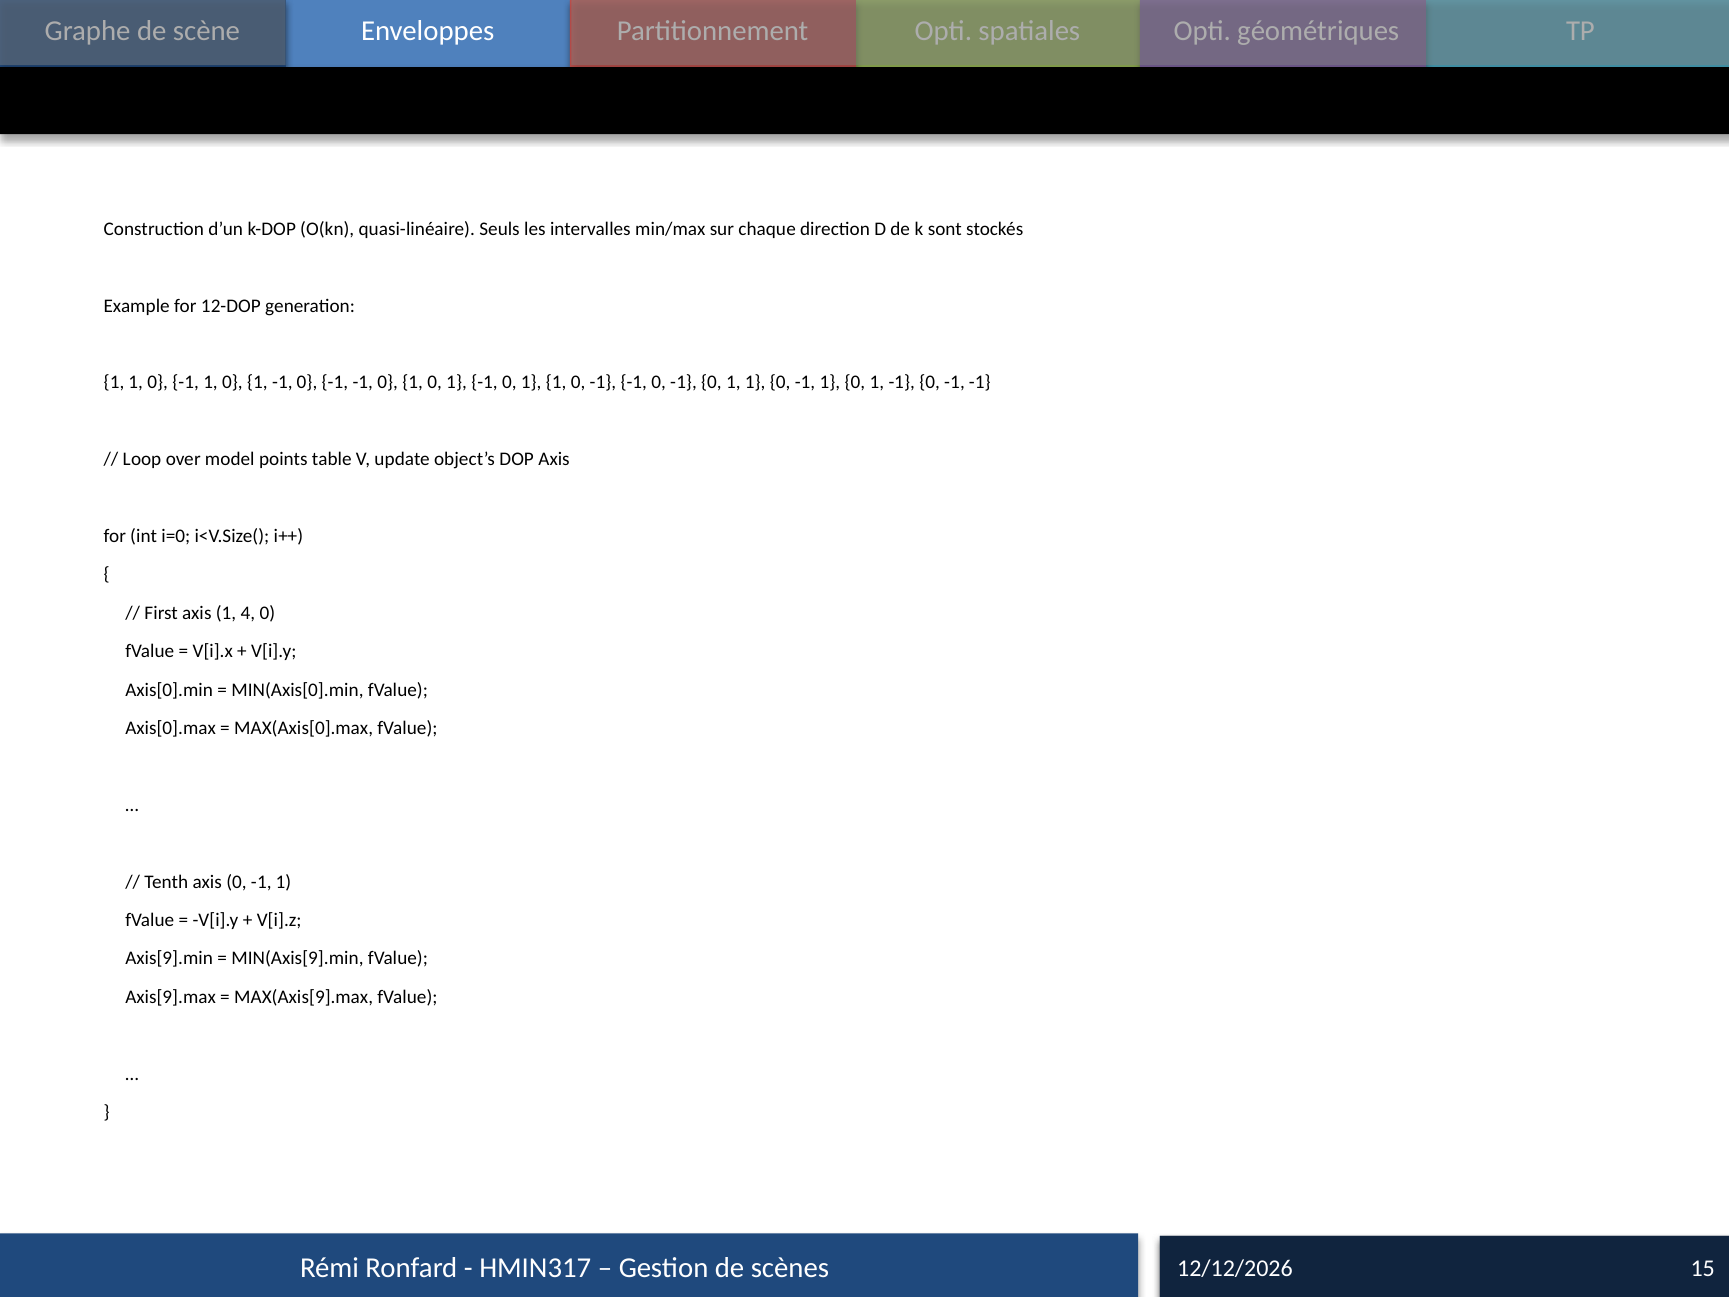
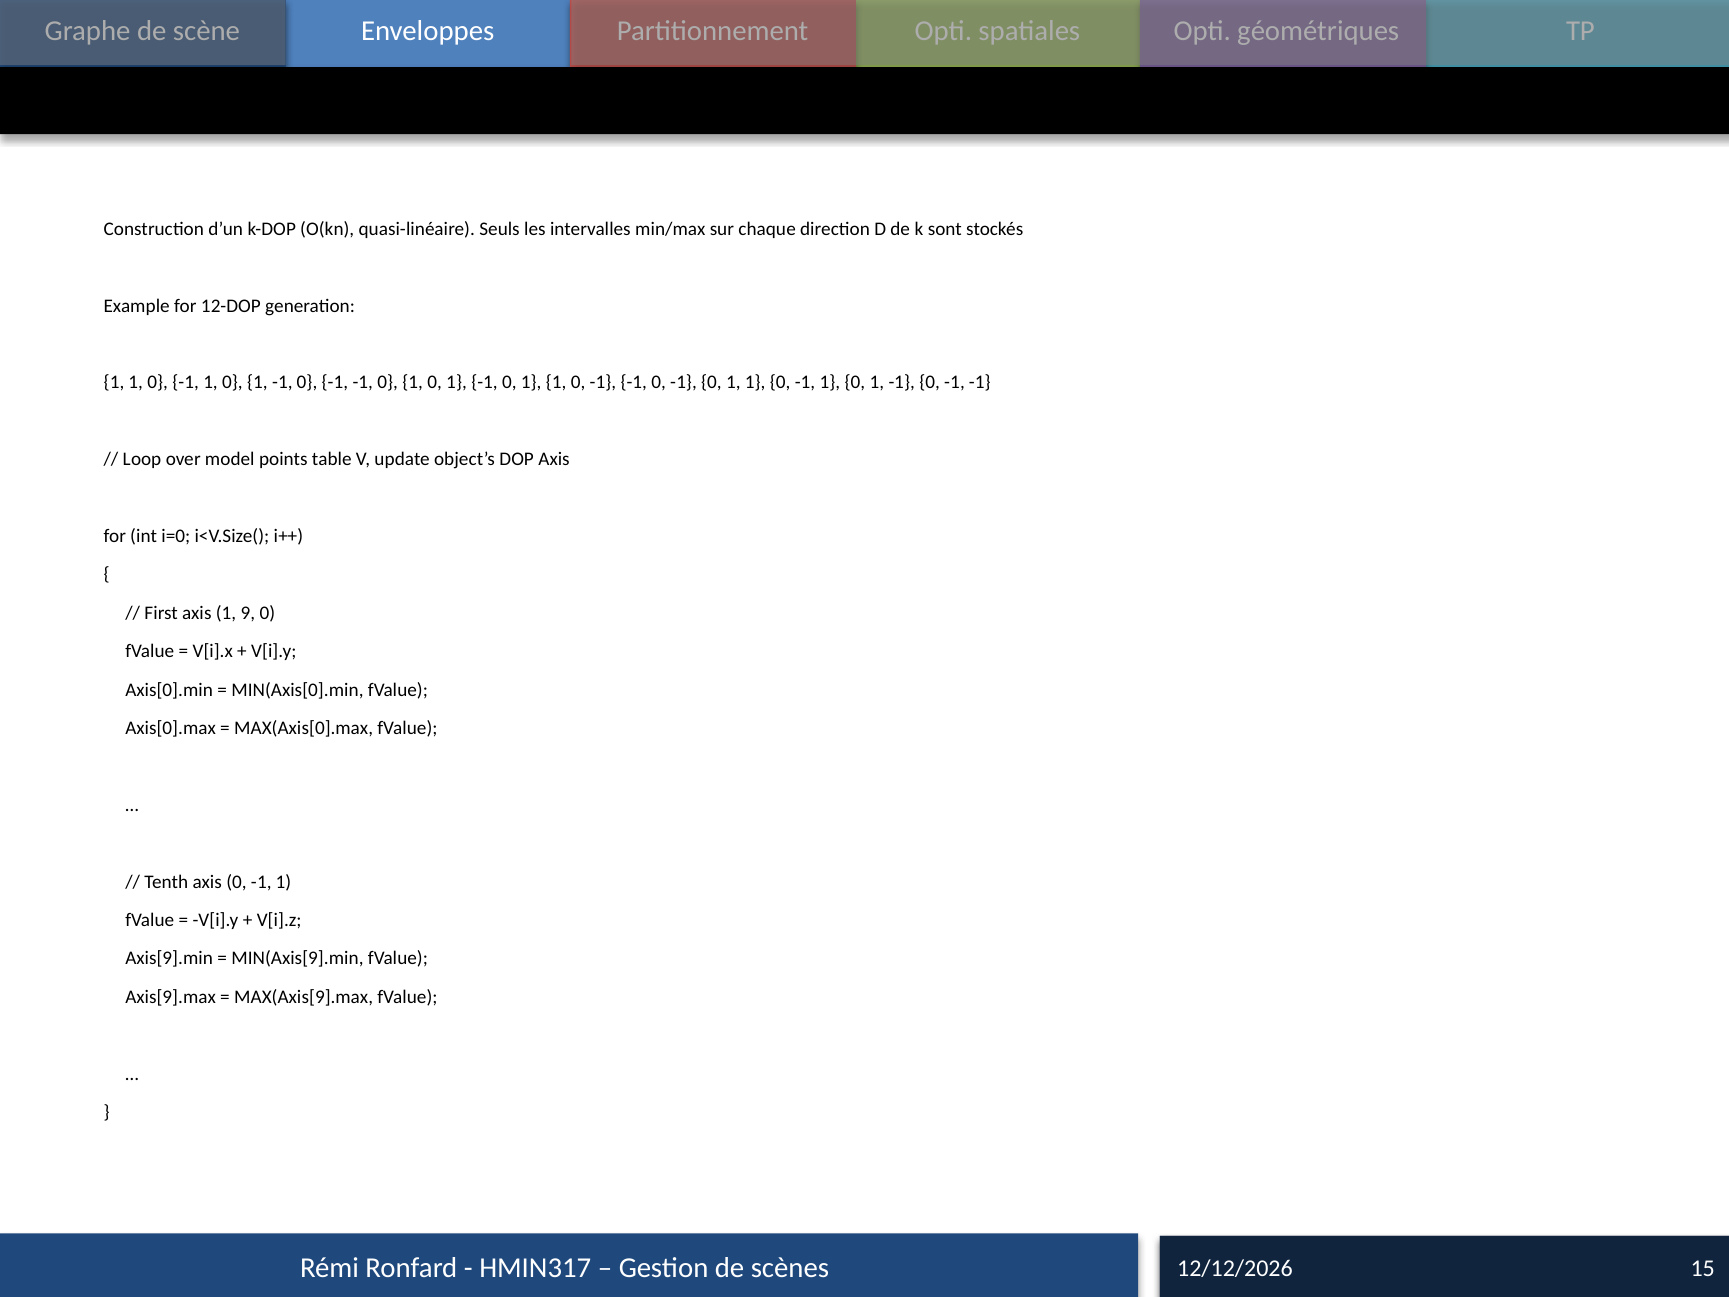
4: 4 -> 9
